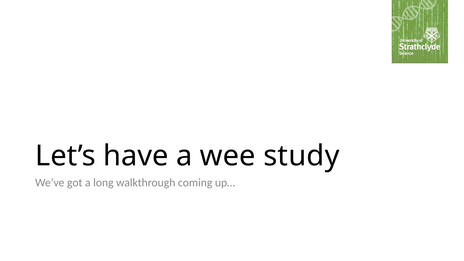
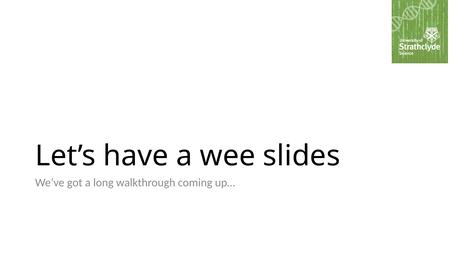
study: study -> slides
